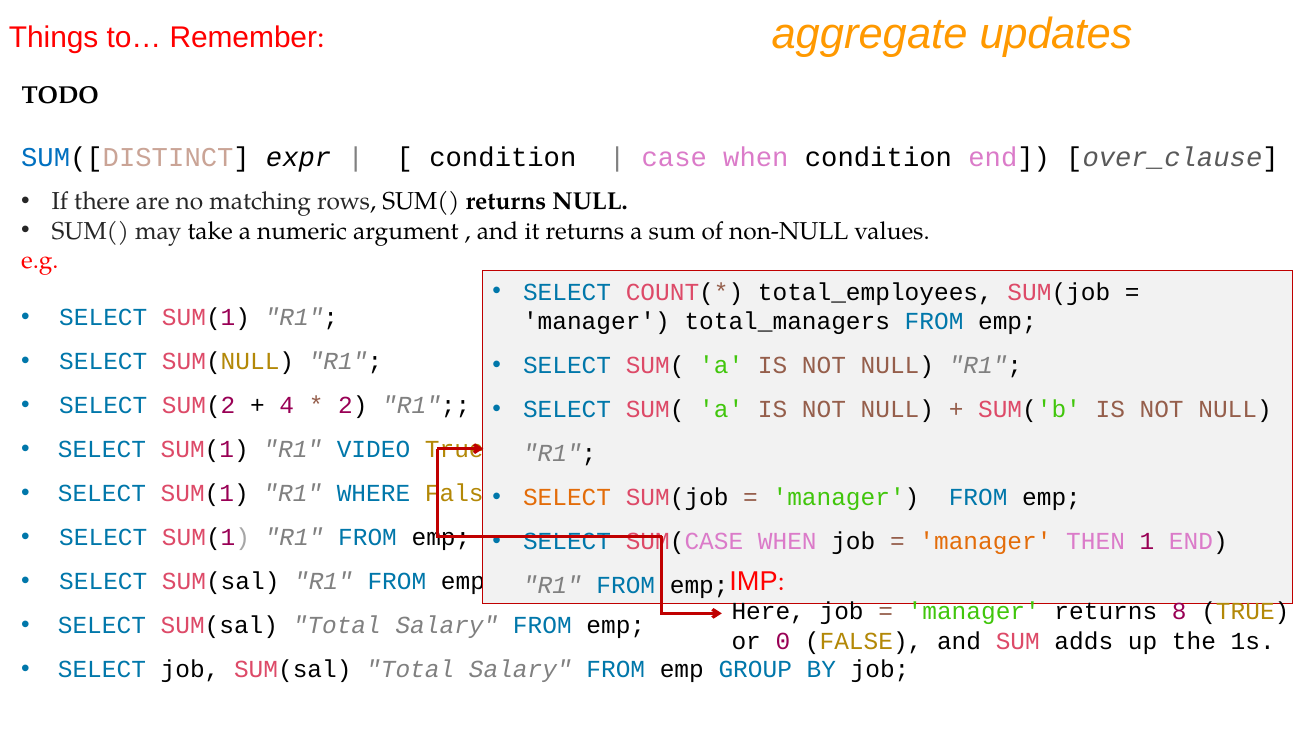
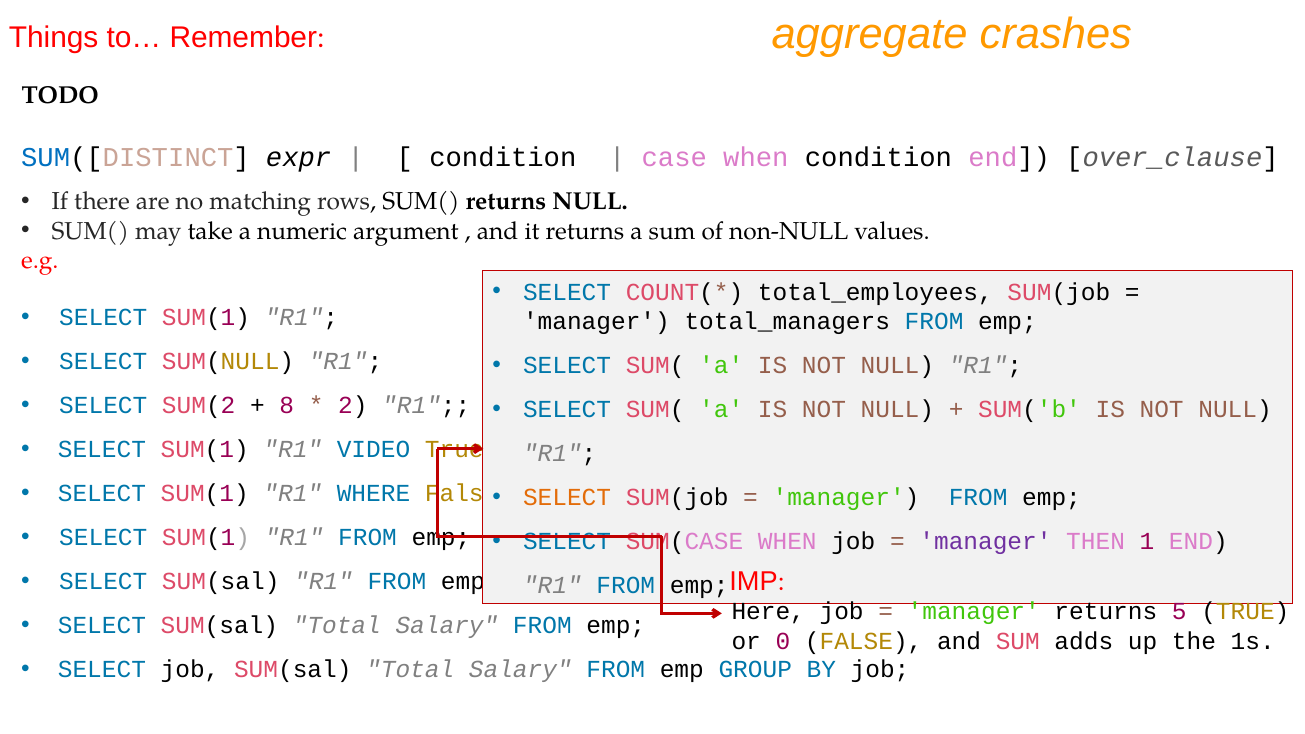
updates: updates -> crashes
4: 4 -> 8
manager at (985, 542) colour: orange -> purple
8: 8 -> 5
